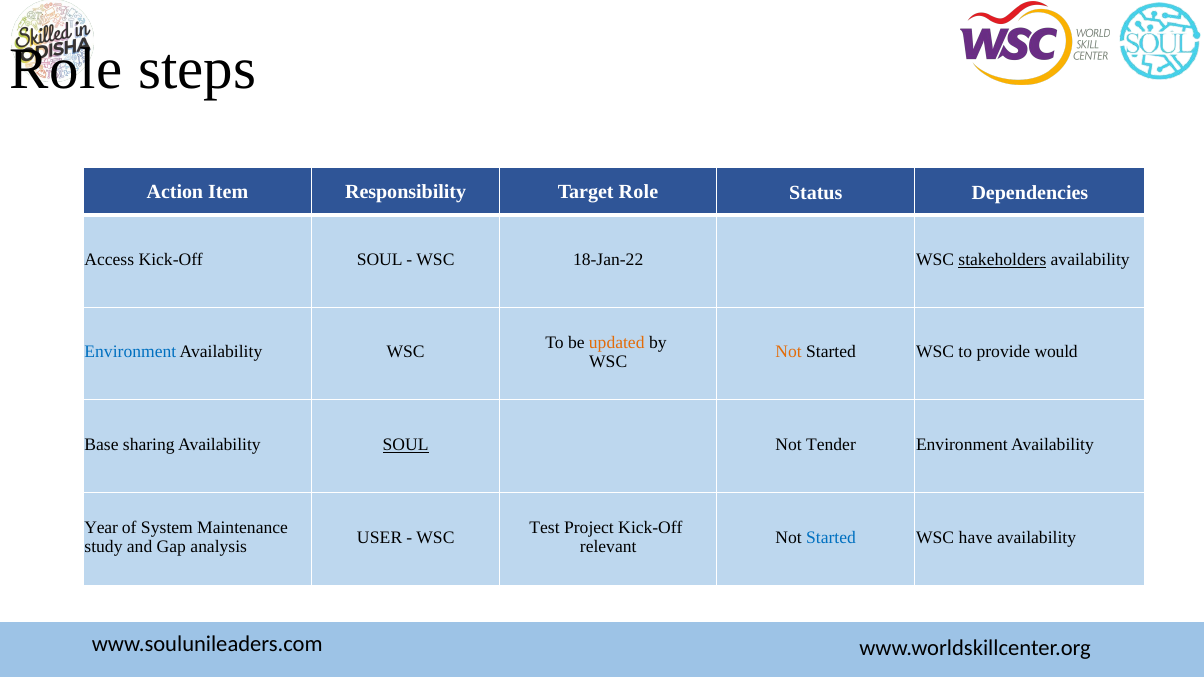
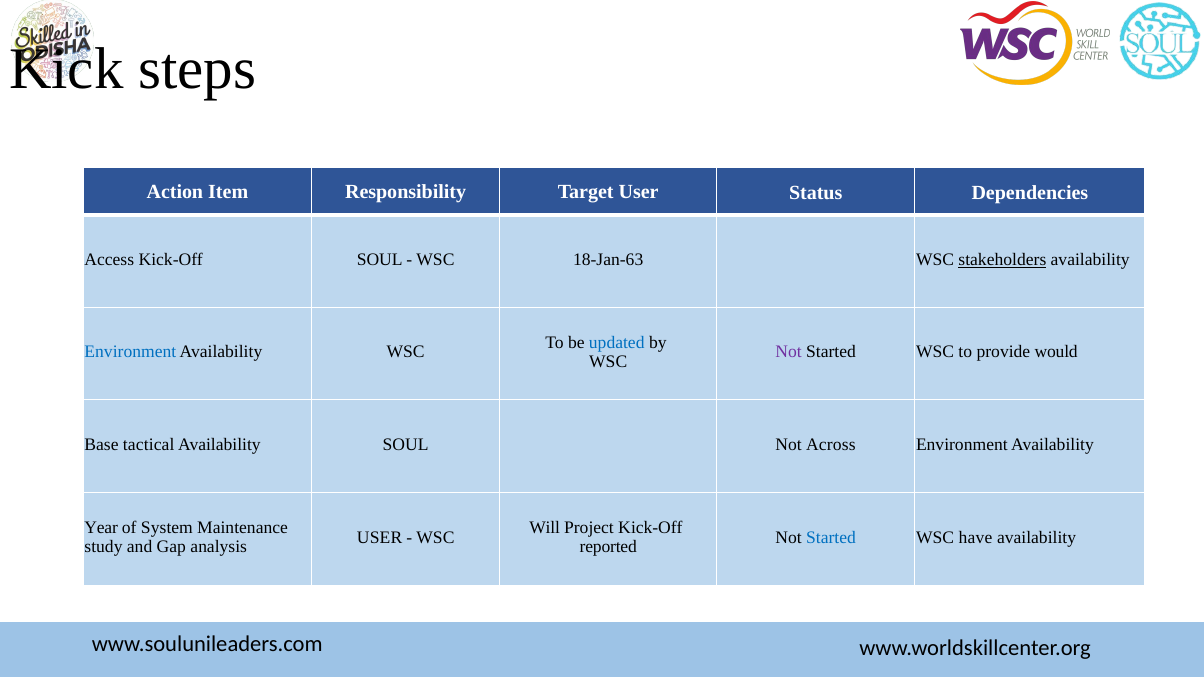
Role at (66, 69): Role -> Kick
Target Role: Role -> User
18-Jan-22: 18-Jan-22 -> 18-Jan-63
updated colour: orange -> blue
Not at (789, 352) colour: orange -> purple
sharing: sharing -> tactical
SOUL at (406, 445) underline: present -> none
Tender: Tender -> Across
Test: Test -> Will
relevant: relevant -> reported
